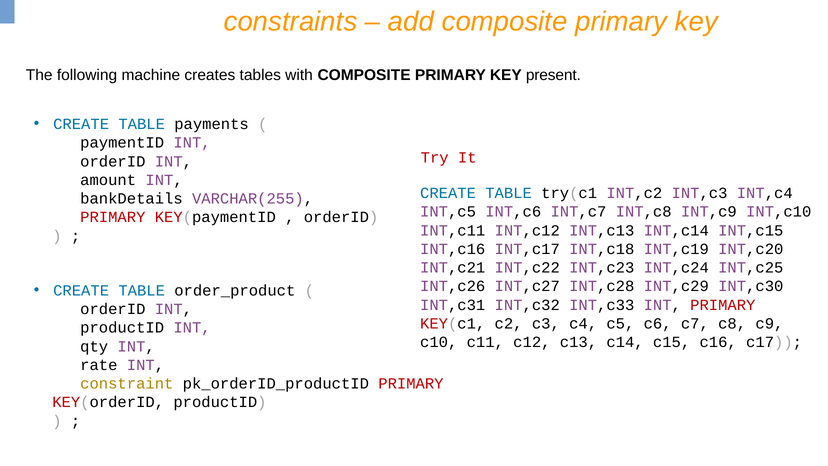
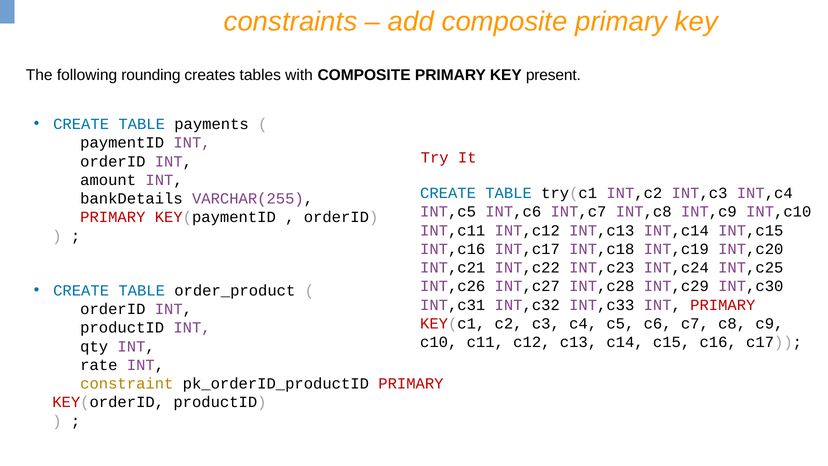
machine: machine -> rounding
